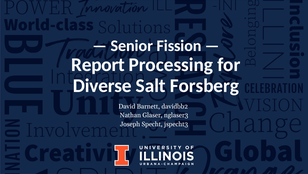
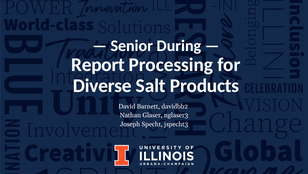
Fission: Fission -> During
Forsberg: Forsberg -> Products
